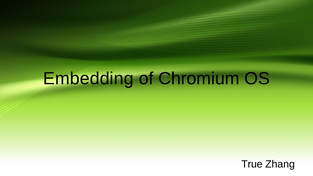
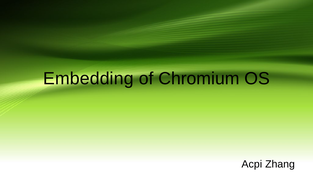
True: True -> Acpi
